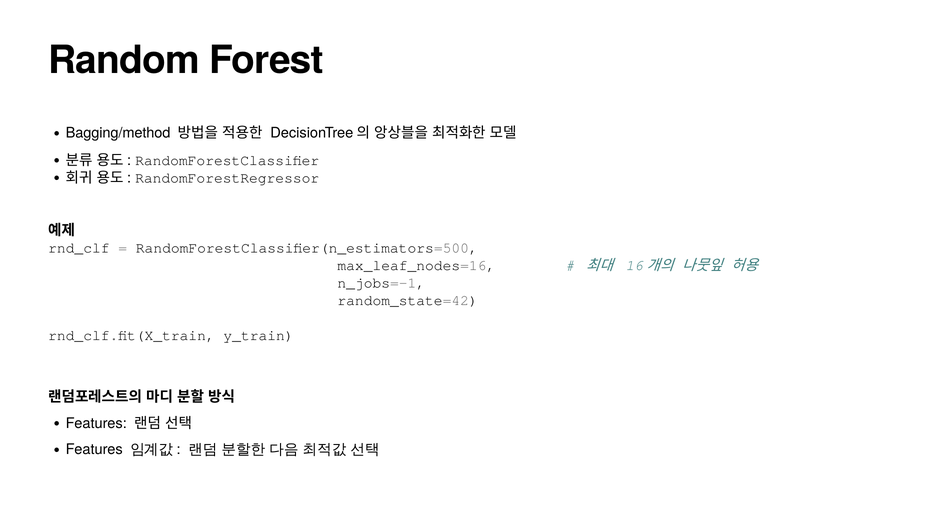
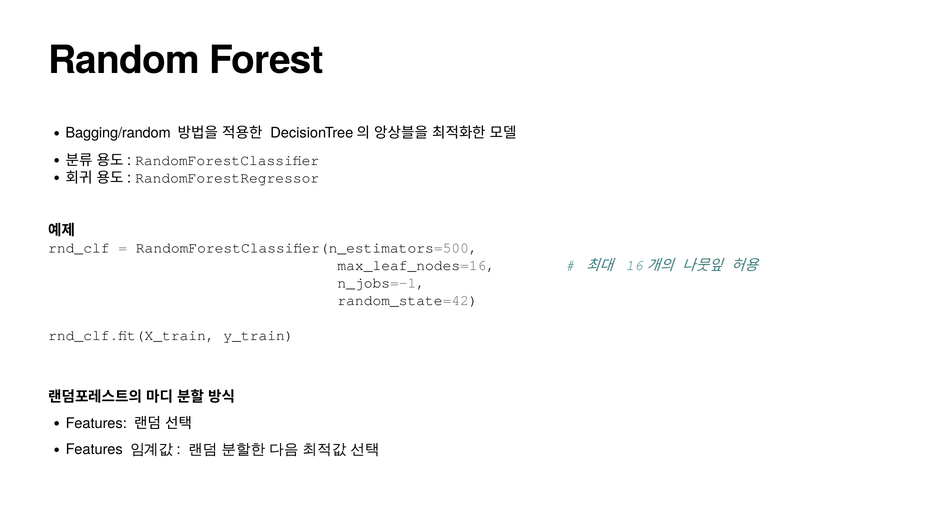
Bagging/method: Bagging/method -> Bagging/random
